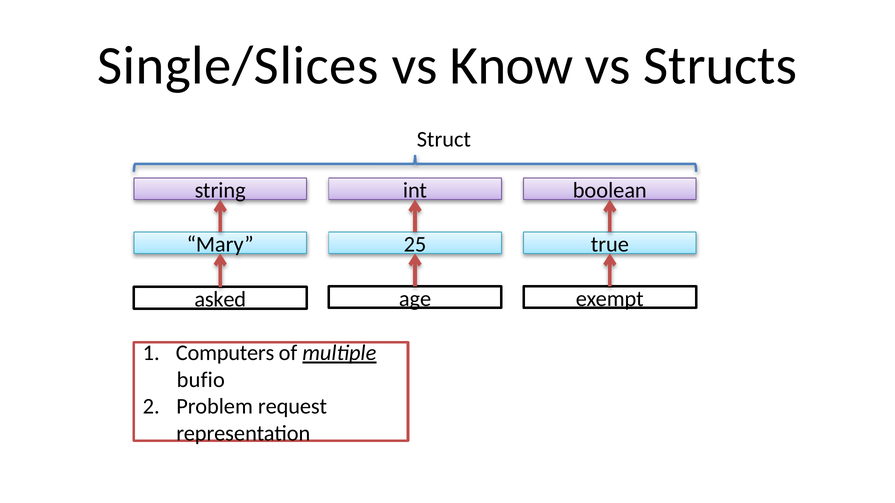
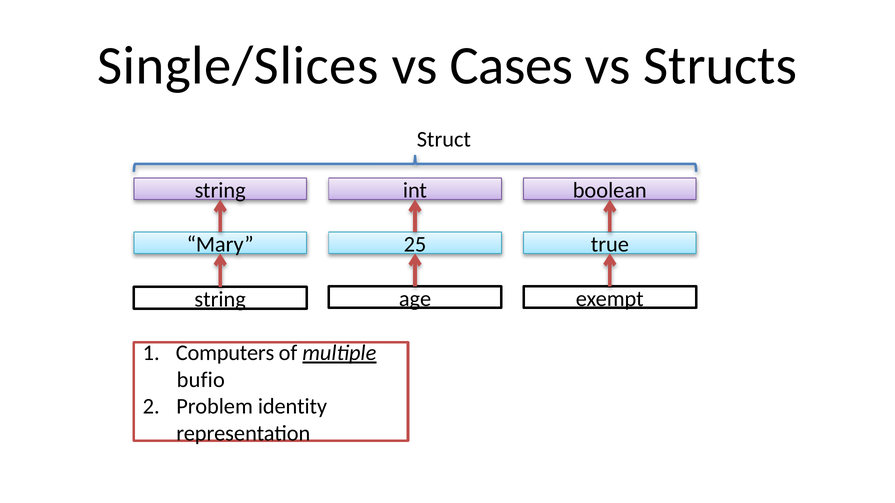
Know: Know -> Cases
asked at (220, 300): asked -> string
request: request -> identity
